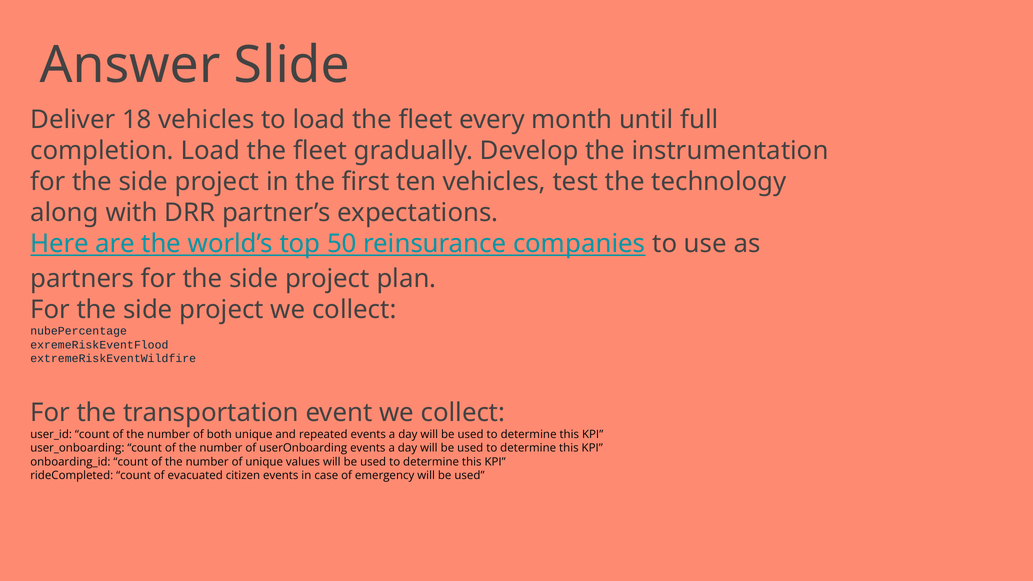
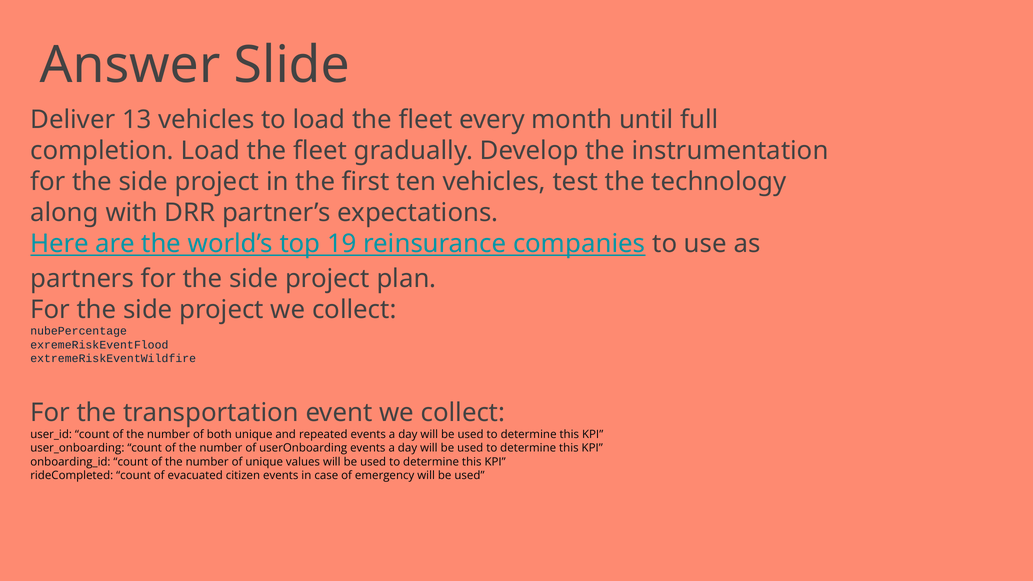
18: 18 -> 13
50: 50 -> 19
